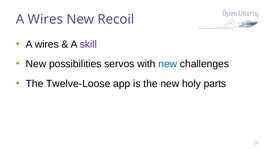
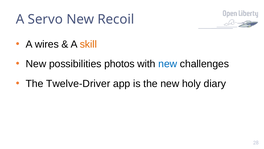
Wires at (45, 19): Wires -> Servo
skill colour: purple -> orange
servos: servos -> photos
Twelve-Loose: Twelve-Loose -> Twelve-Driver
parts: parts -> diary
